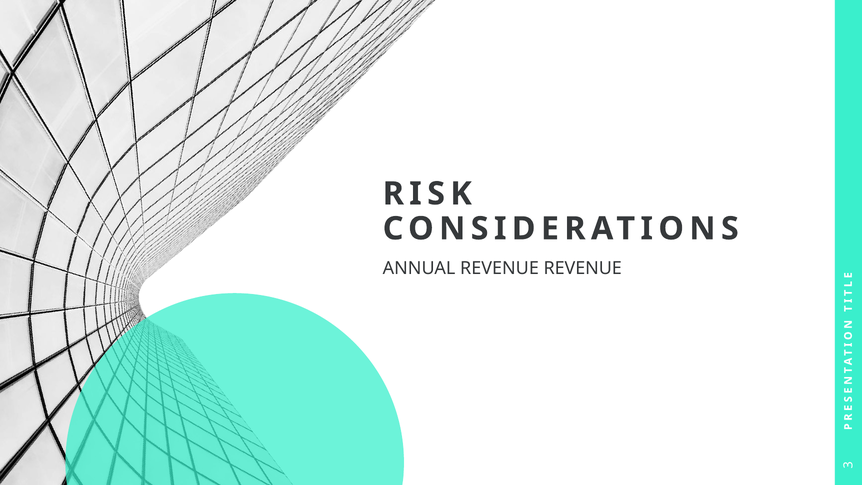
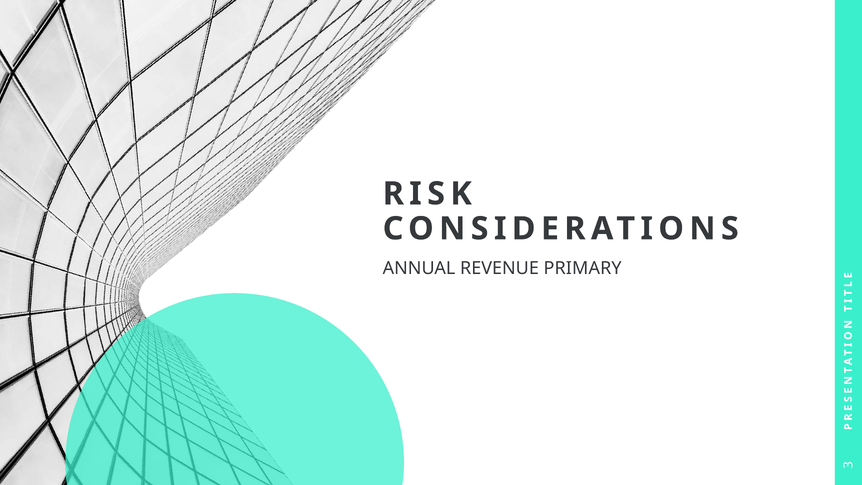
REVENUE REVENUE: REVENUE -> PRIMARY
